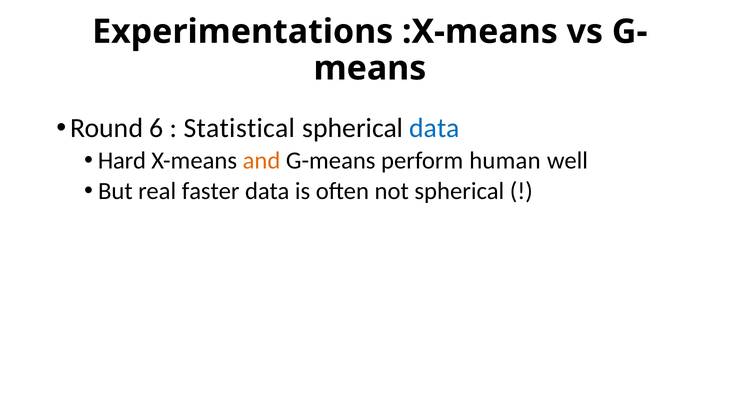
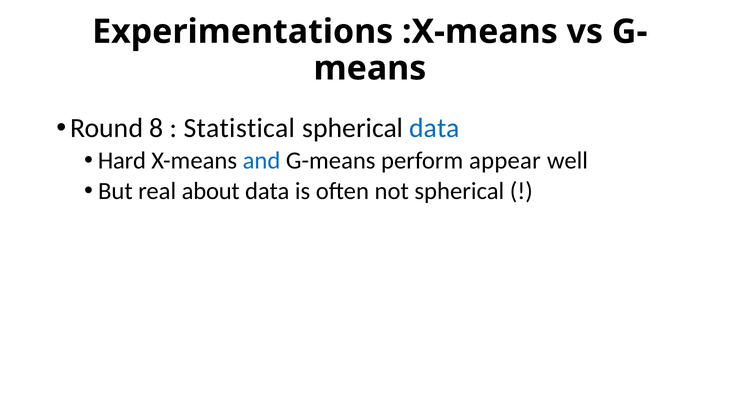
6: 6 -> 8
and colour: orange -> blue
human: human -> appear
faster: faster -> about
